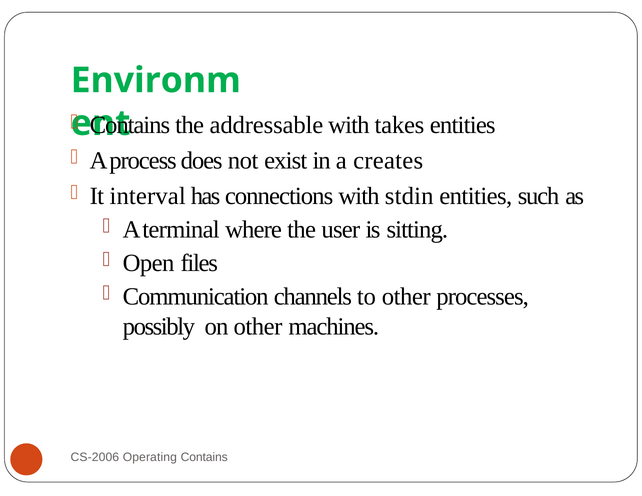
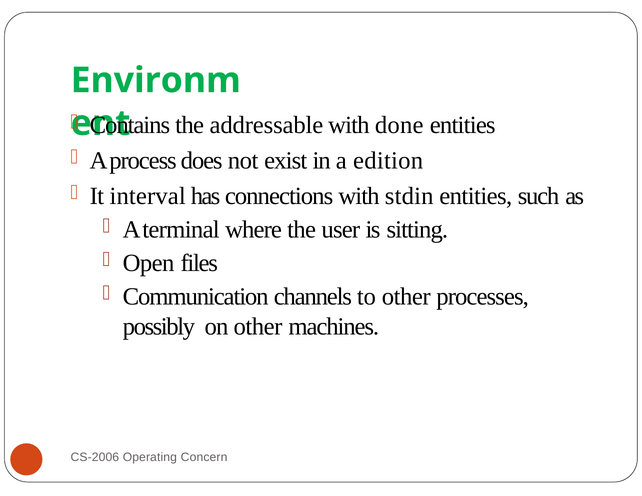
takes: takes -> done
creates: creates -> edition
Operating Contains: Contains -> Concern
